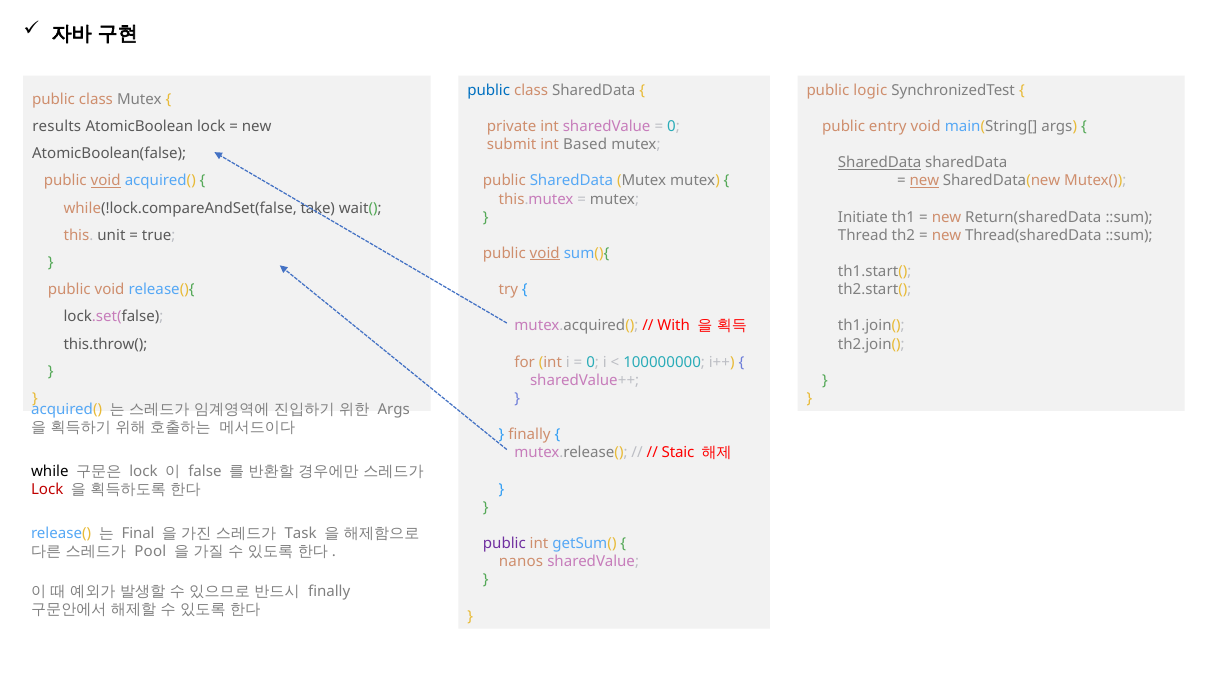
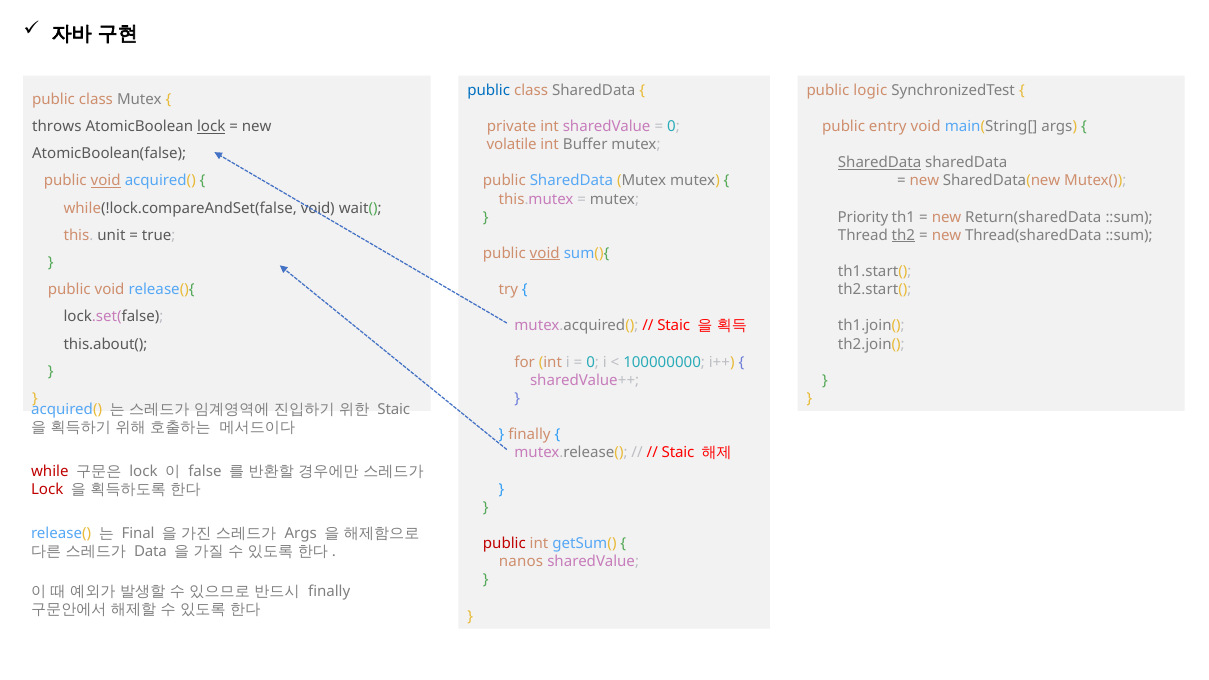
results: results -> throws
lock at (211, 126) underline: none -> present
submit: submit -> volatile
Based: Based -> Buffer
new at (924, 181) underline: present -> none
while(!lock.compareAndSet(false take: take -> void
Initiate: Initiate -> Priority
th2 underline: none -> present
With at (674, 326): With -> Staic
this.throw(: this.throw( -> this.about(
Args at (394, 409): Args -> Staic
while colour: black -> red
Task at (301, 533): Task -> Args
public at (504, 544) colour: purple -> red
Pool: Pool -> Data
